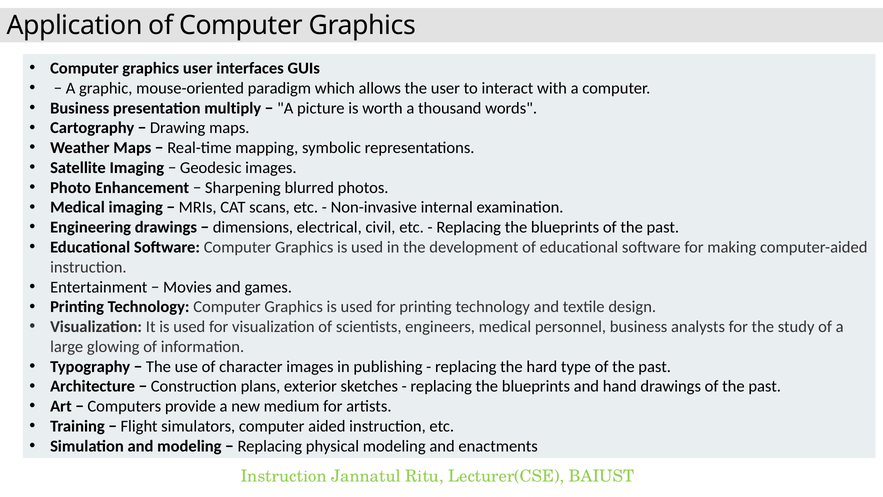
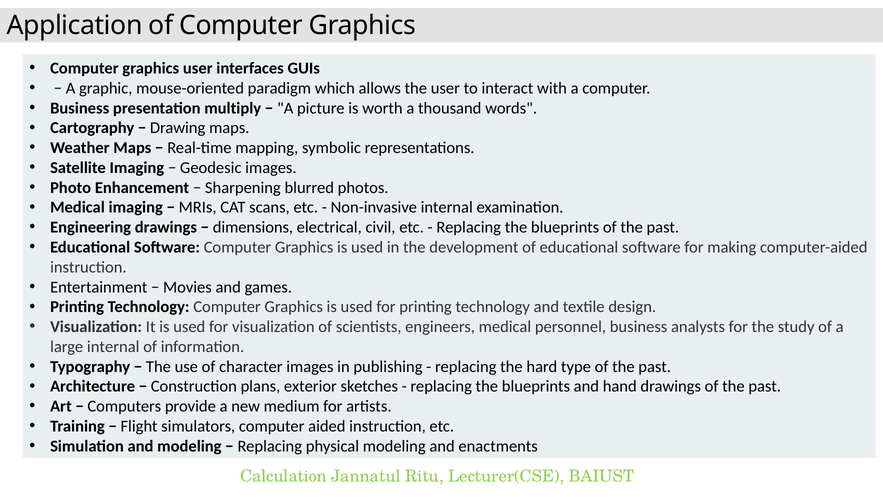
large glowing: glowing -> internal
Instruction at (284, 476): Instruction -> Calculation
